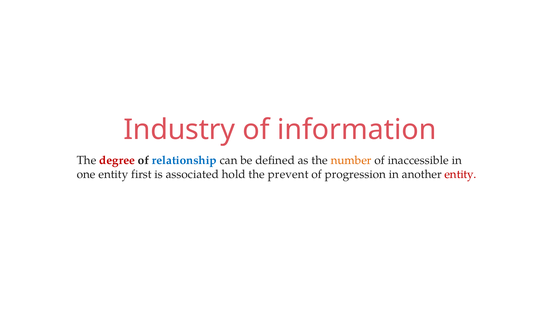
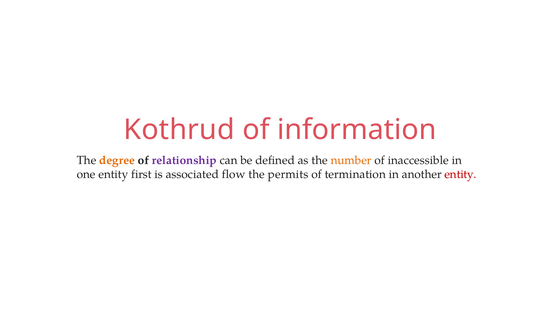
Industry: Industry -> Kothrud
degree colour: red -> orange
relationship colour: blue -> purple
hold: hold -> flow
prevent: prevent -> permits
progression: progression -> termination
